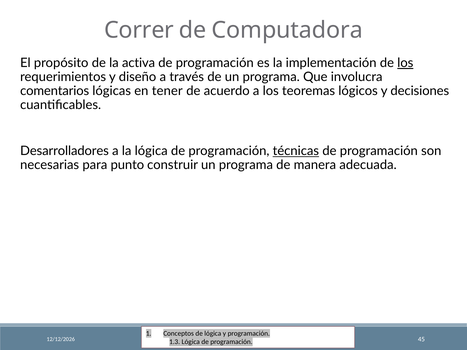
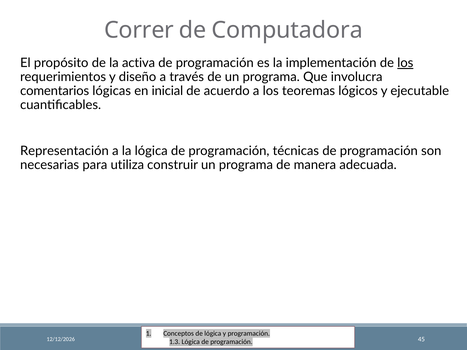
tener: tener -> inicial
decisiones: decisiones -> ejecutable
Desarrolladores: Desarrolladores -> Representación
técnicas underline: present -> none
punto: punto -> utiliza
